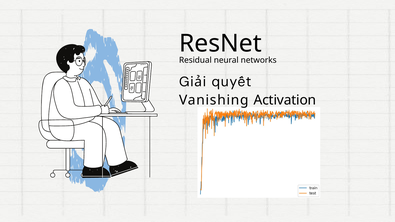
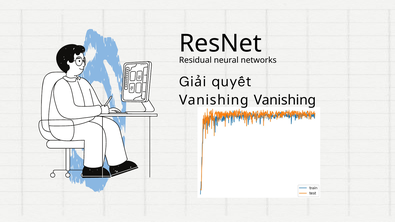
Vanishing Activation: Activation -> Vanishing
